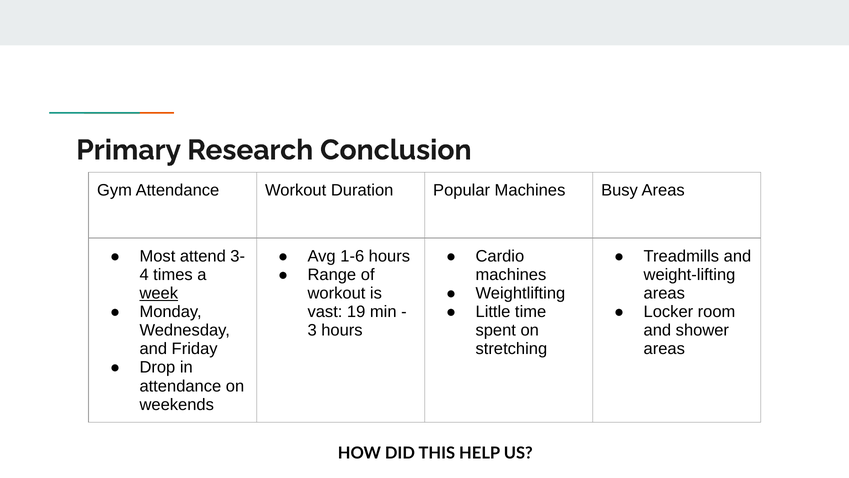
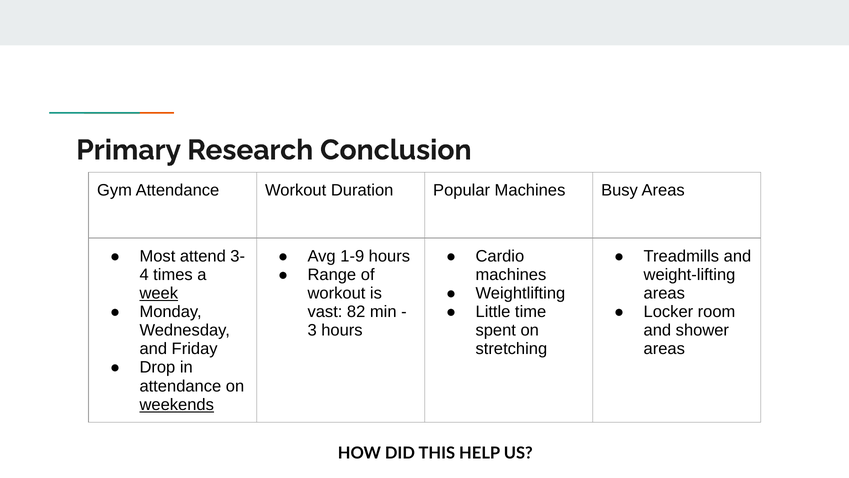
1-6: 1-6 -> 1-9
19: 19 -> 82
weekends underline: none -> present
